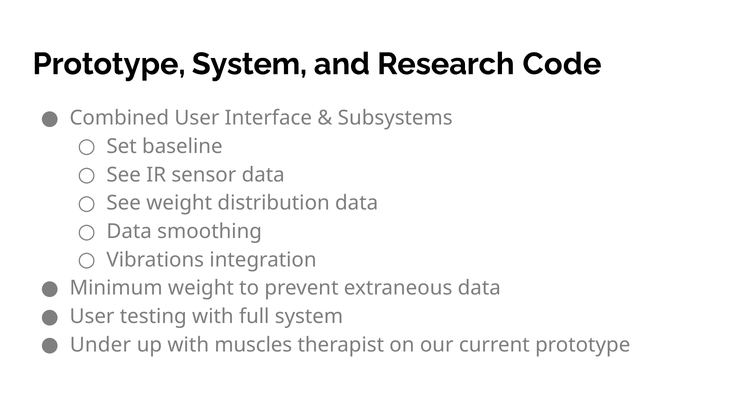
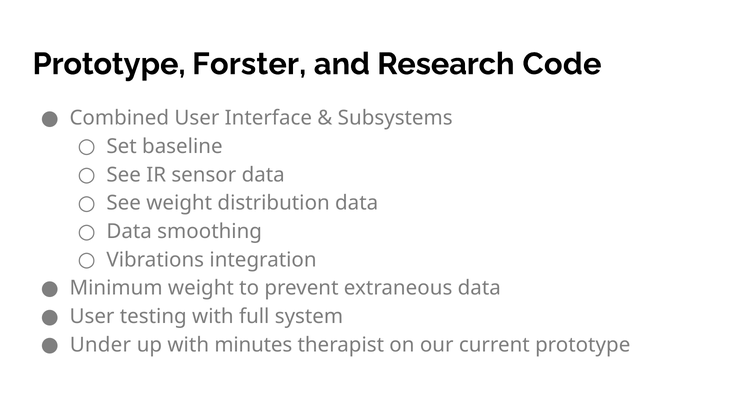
Prototype System: System -> Forster
muscles: muscles -> minutes
